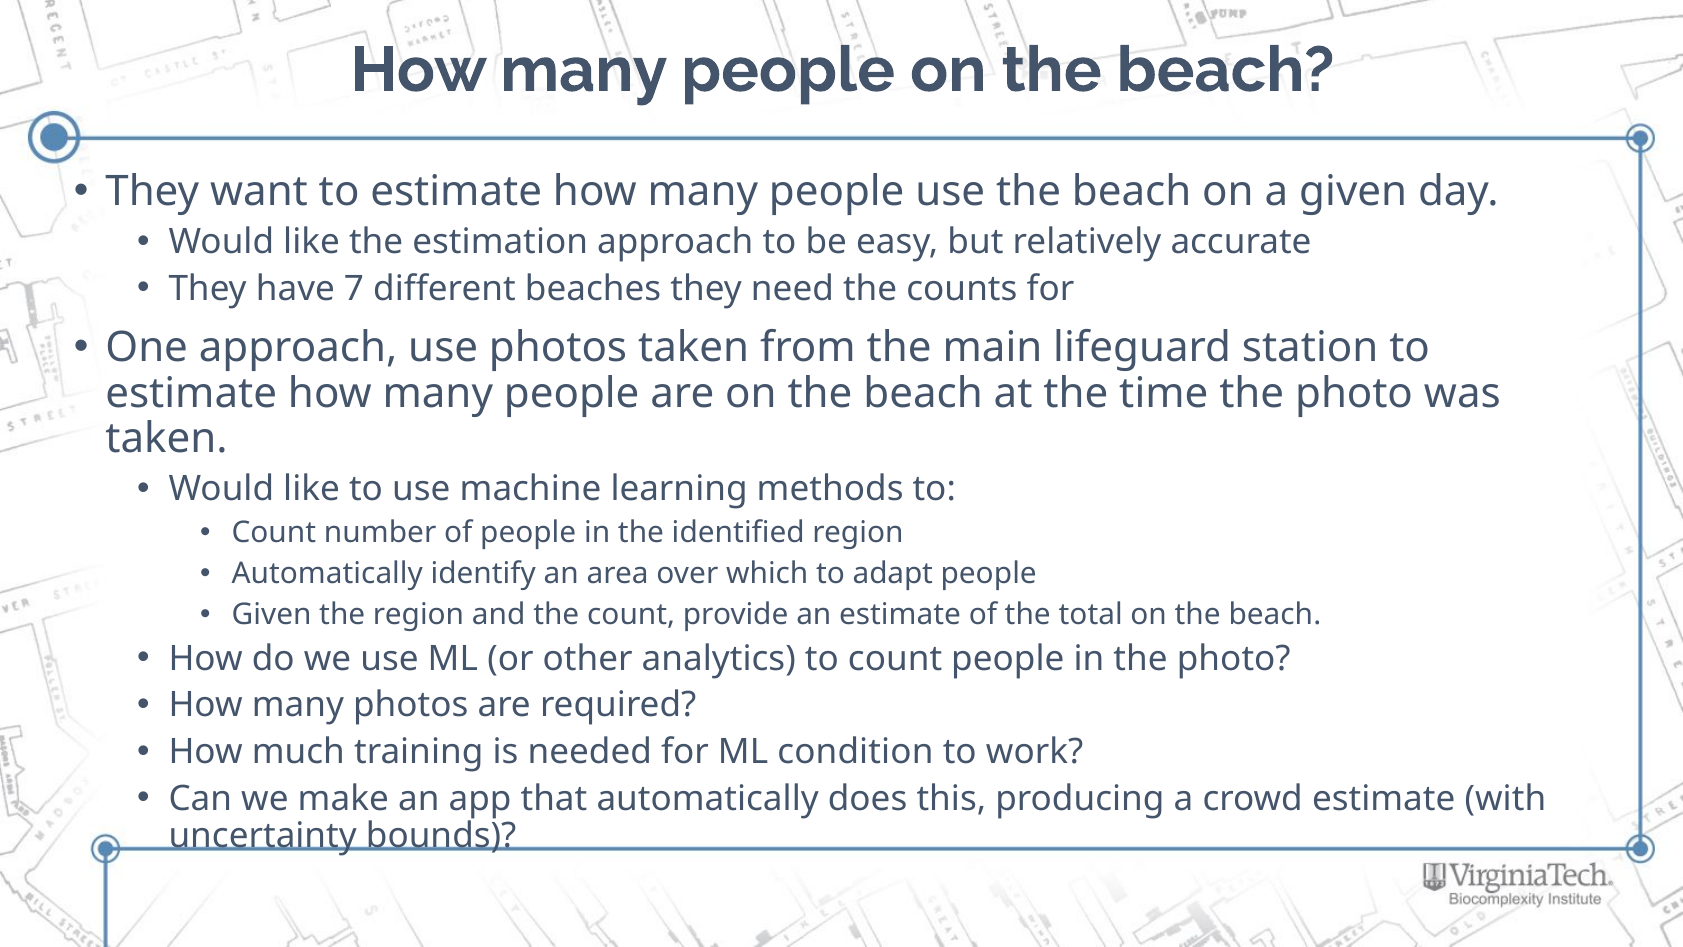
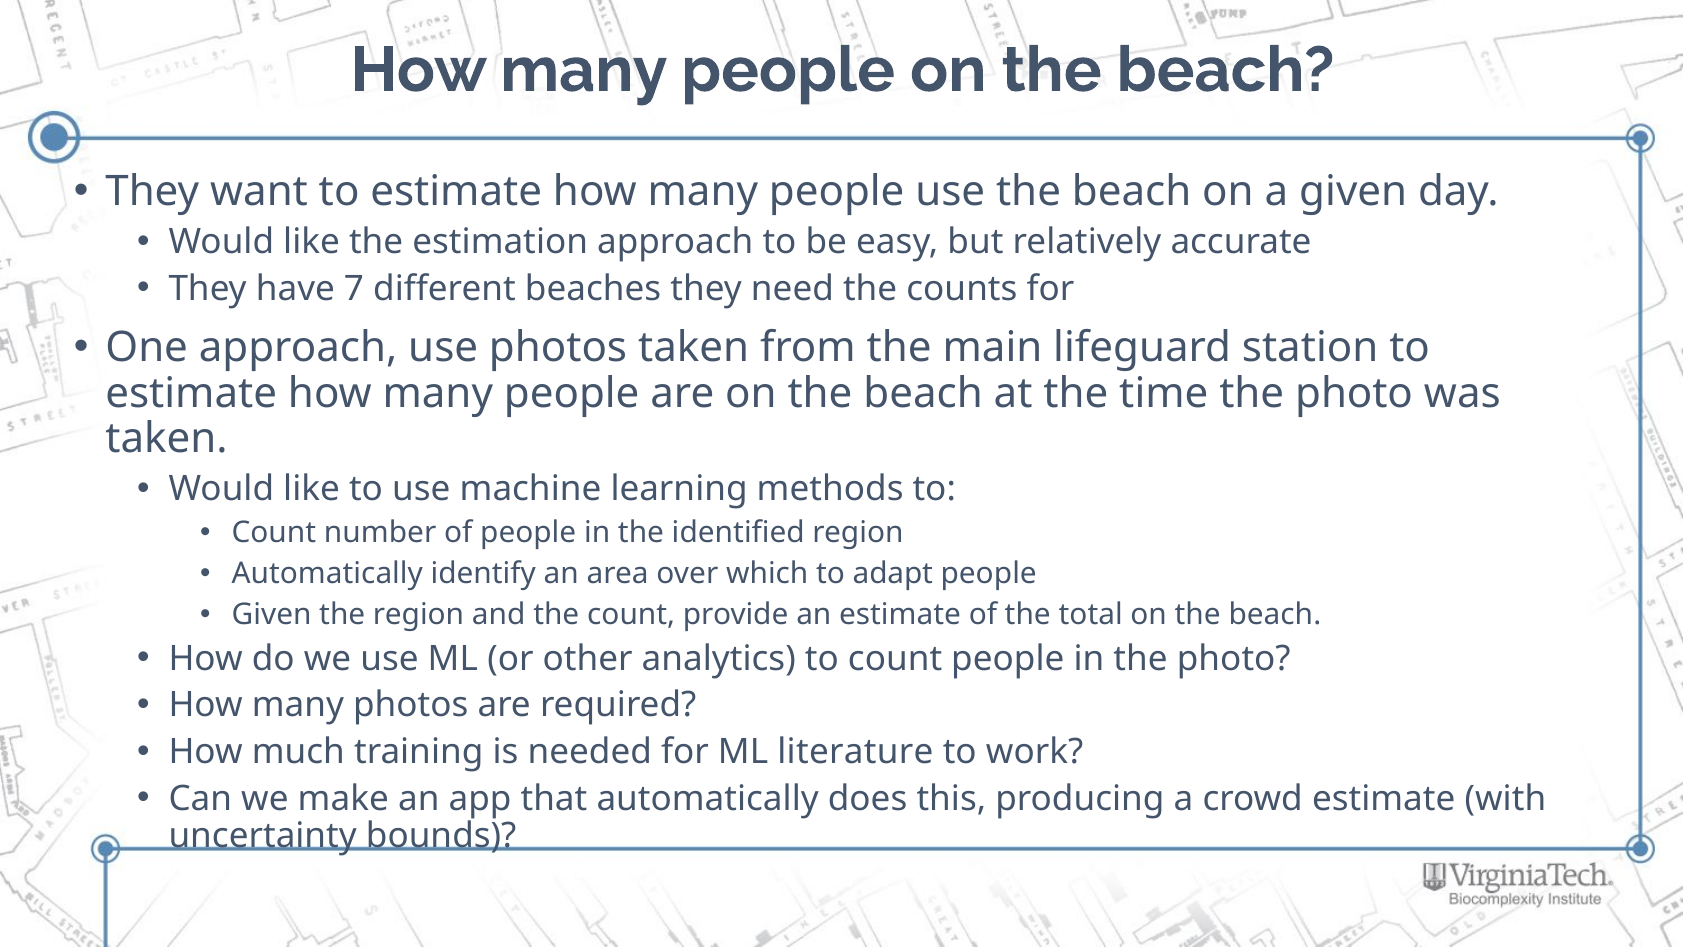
condition: condition -> literature
